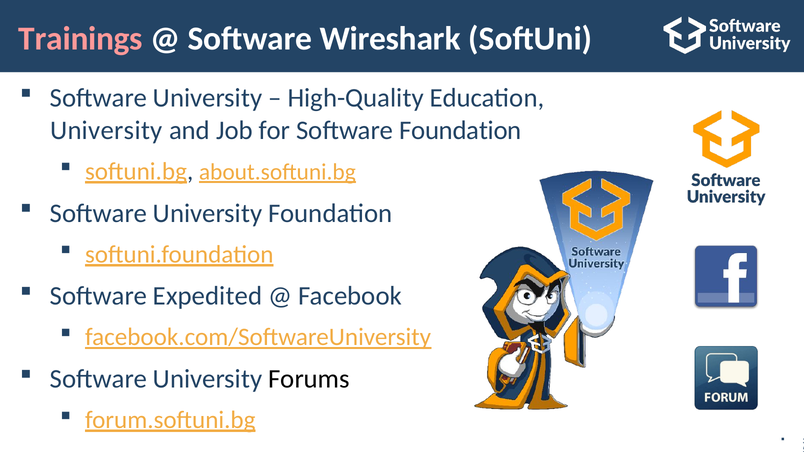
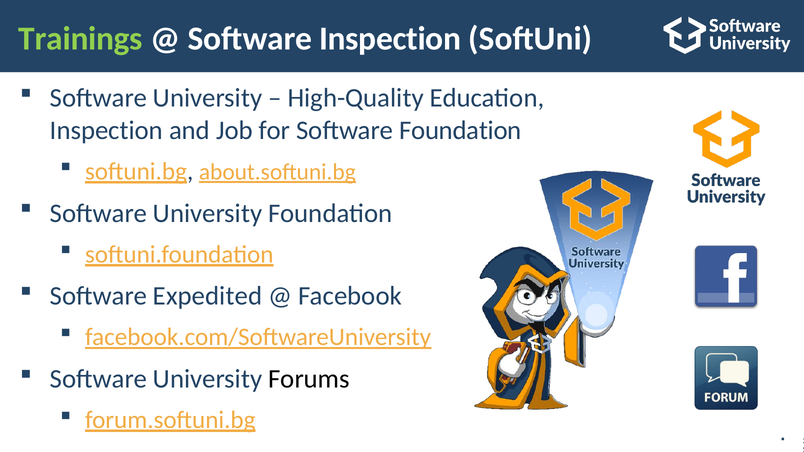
Trainings colour: pink -> light green
Software Wireshark: Wireshark -> Inspection
University at (106, 130): University -> Inspection
